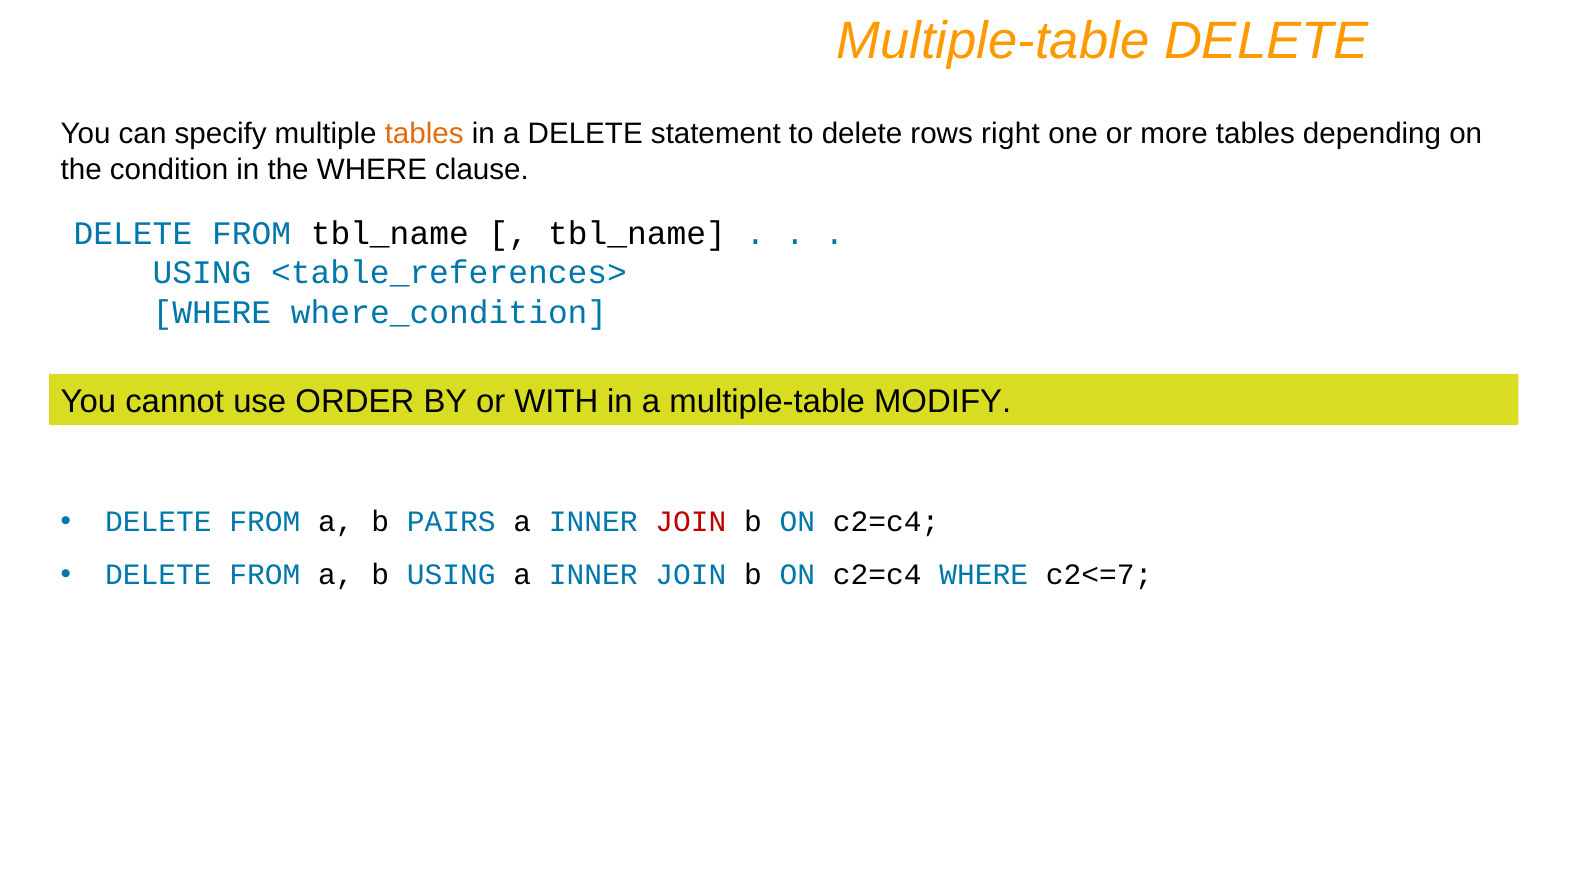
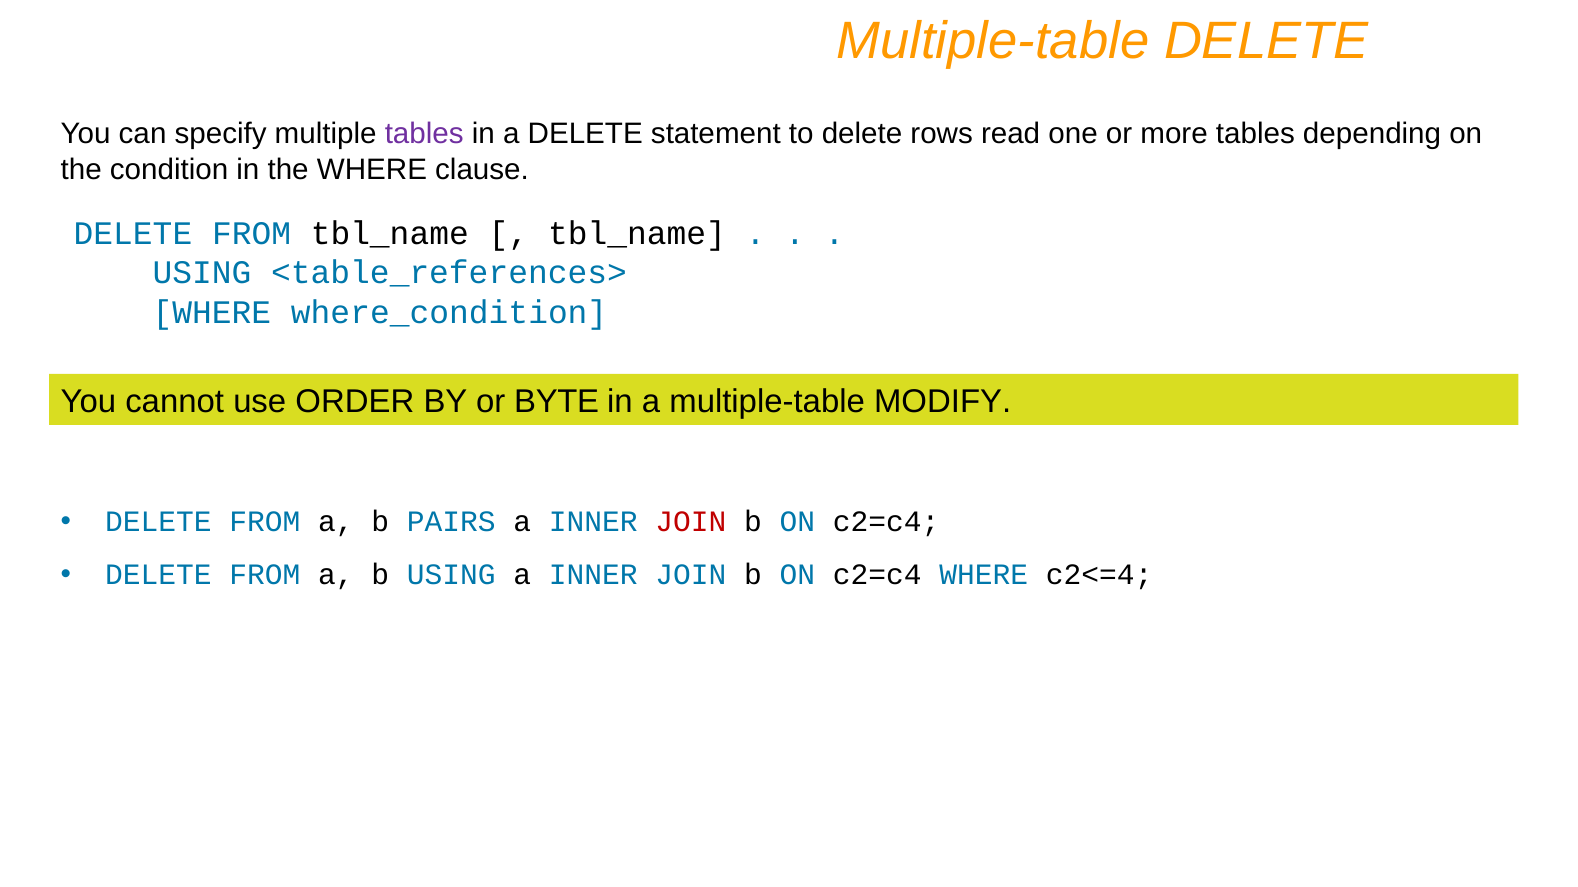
tables at (424, 134) colour: orange -> purple
right: right -> read
WITH: WITH -> BYTE
c2<=7: c2<=7 -> c2<=4
